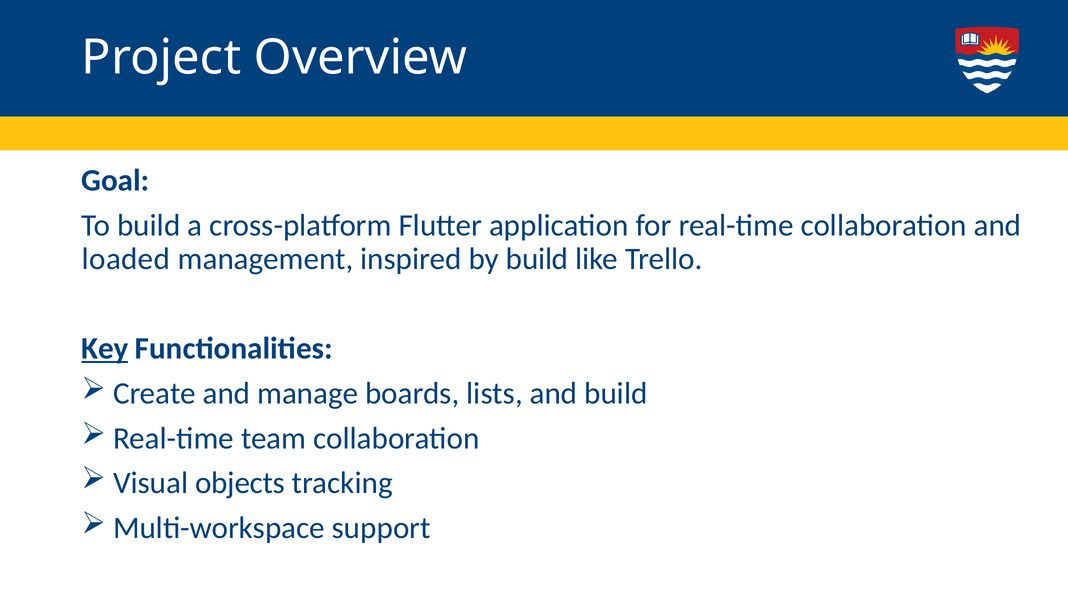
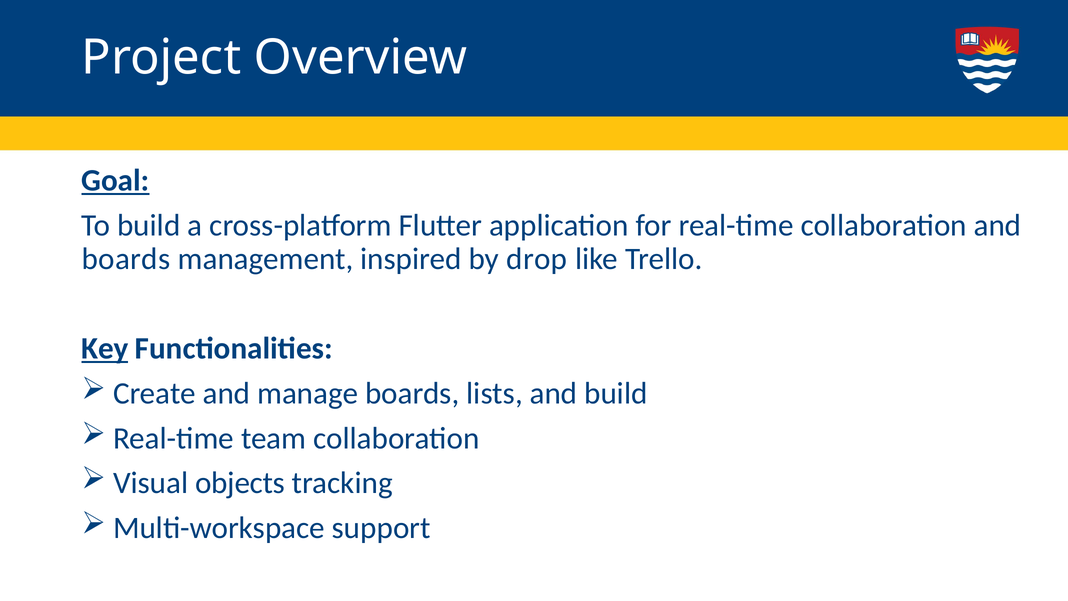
Goal underline: none -> present
loaded at (126, 259): loaded -> boards
by build: build -> drop
